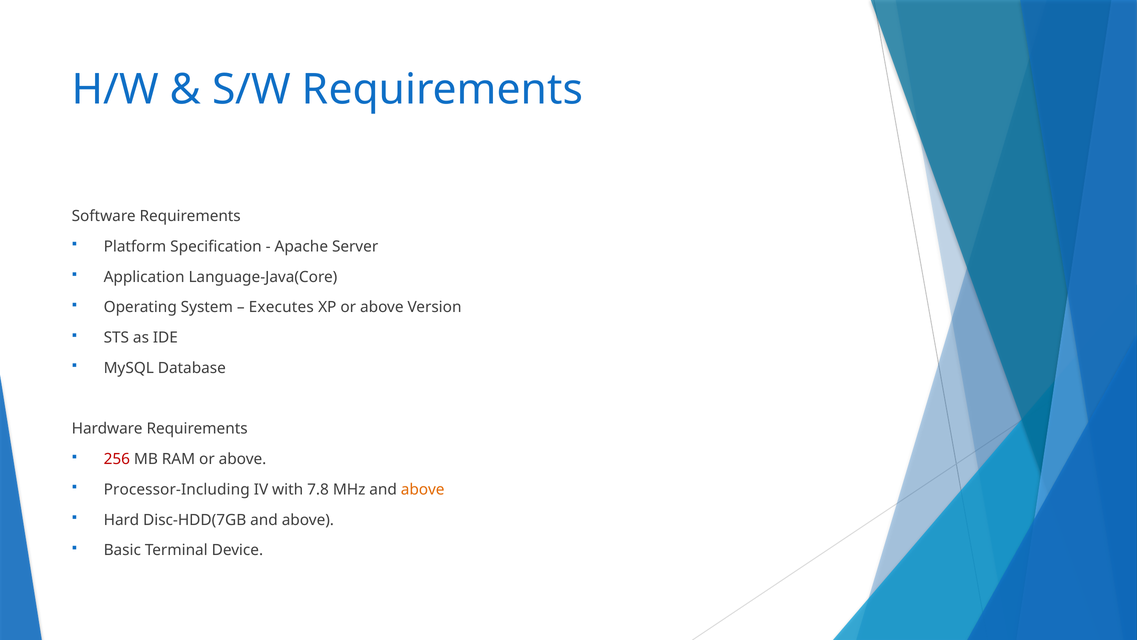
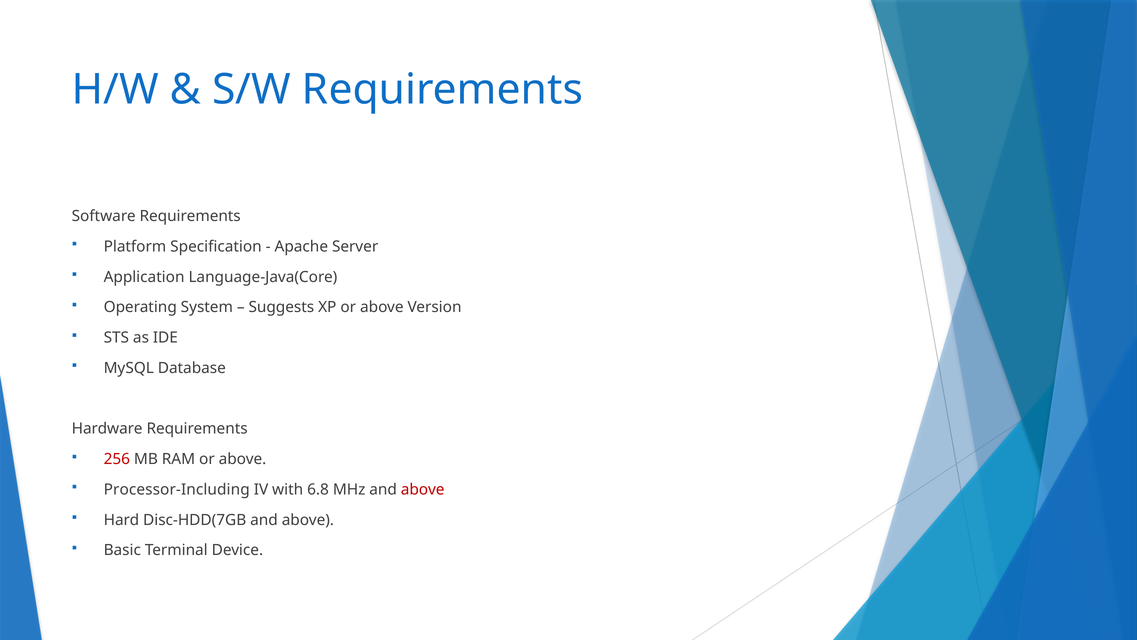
Executes: Executes -> Suggests
7.8: 7.8 -> 6.8
above at (423, 489) colour: orange -> red
